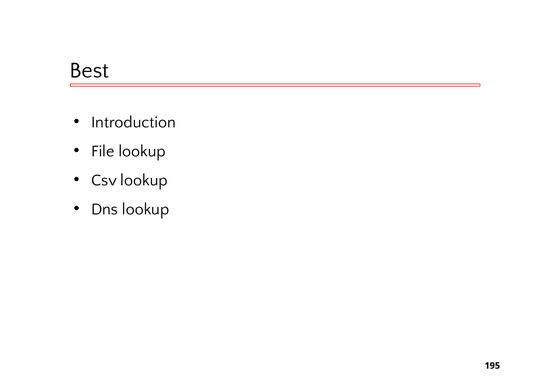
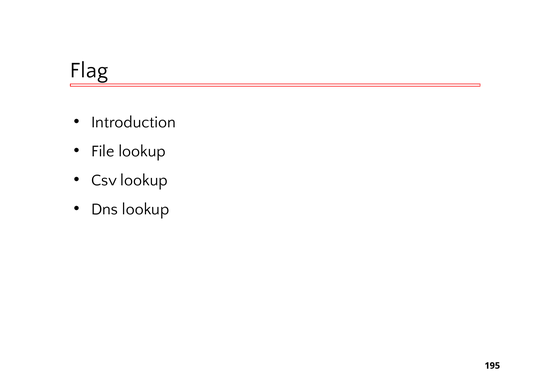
Best: Best -> Flag
